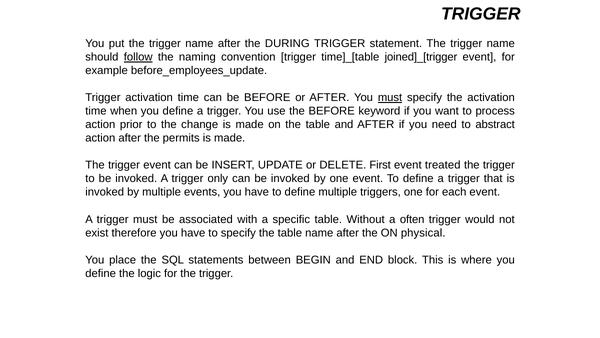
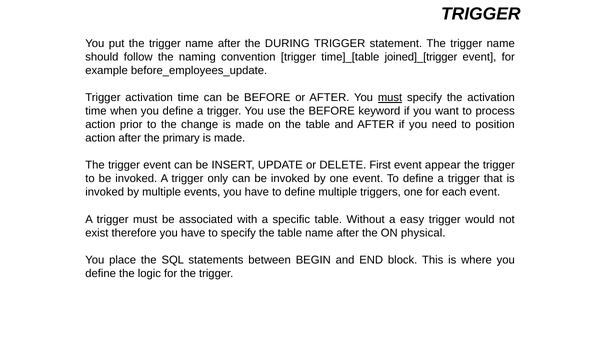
follow underline: present -> none
abstract: abstract -> position
permits: permits -> primary
treated: treated -> appear
often: often -> easy
